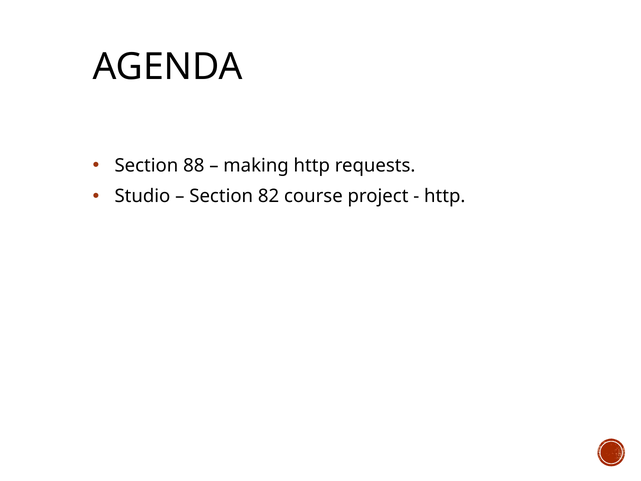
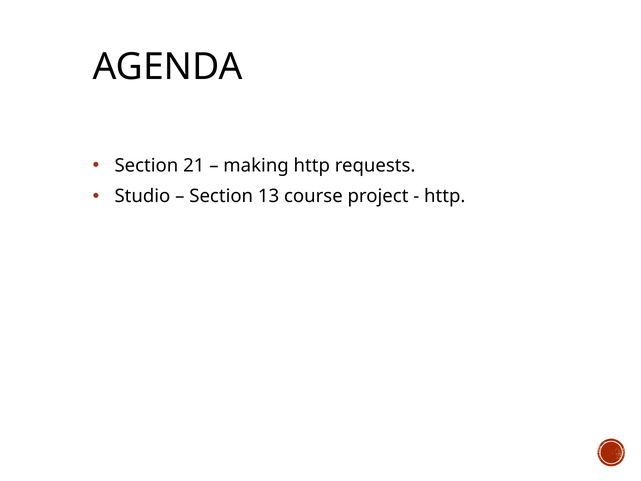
88: 88 -> 21
82: 82 -> 13
